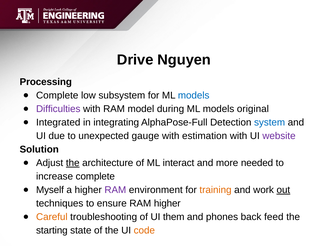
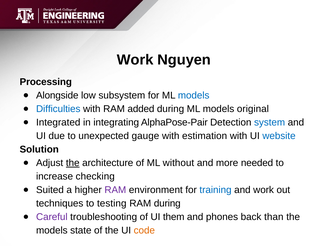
Drive at (135, 60): Drive -> Work
Complete at (57, 95): Complete -> Alongside
Difficulties colour: purple -> blue
model: model -> added
AlphaPose-Full: AlphaPose-Full -> AlphaPose-Pair
website colour: purple -> blue
interact: interact -> without
increase complete: complete -> checking
Myself: Myself -> Suited
training colour: orange -> blue
out underline: present -> none
ensure: ensure -> testing
RAM higher: higher -> during
Careful colour: orange -> purple
feed: feed -> than
starting at (52, 230): starting -> models
